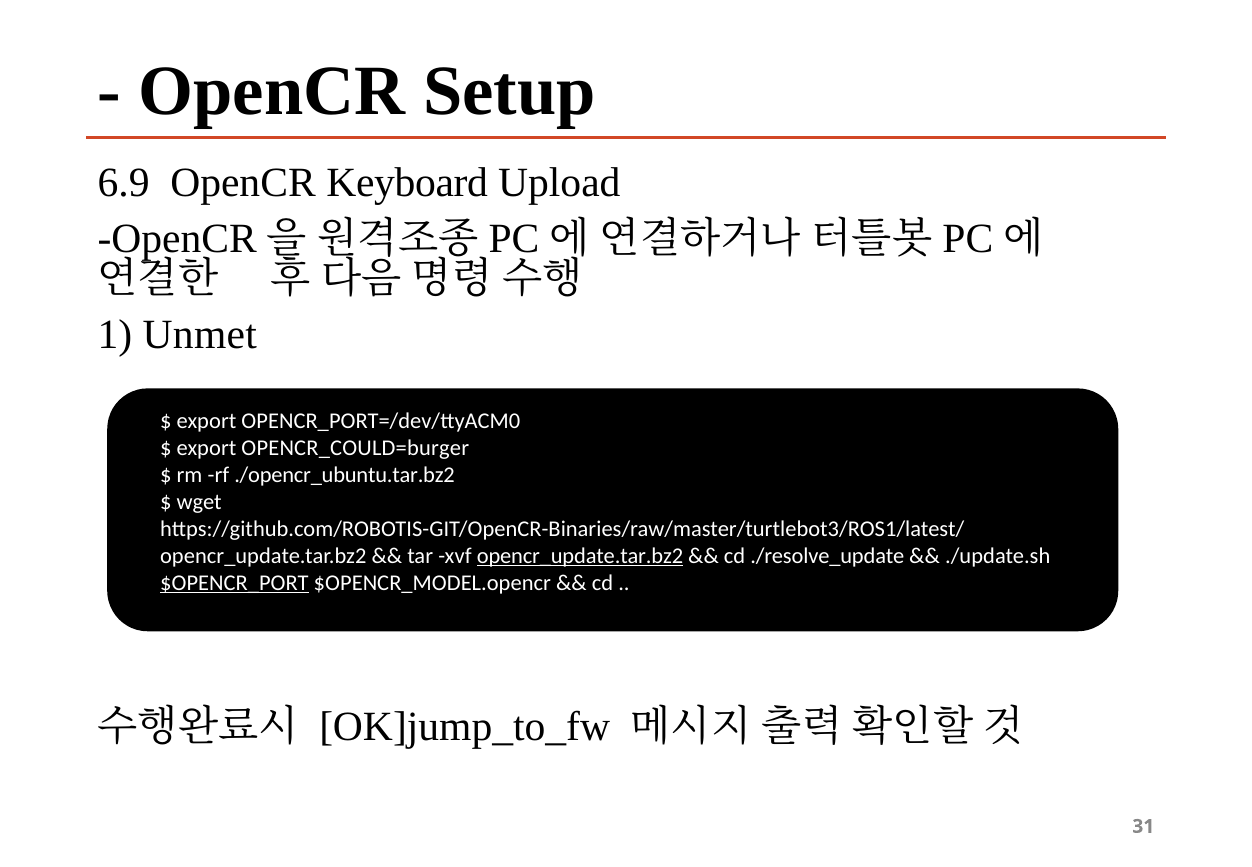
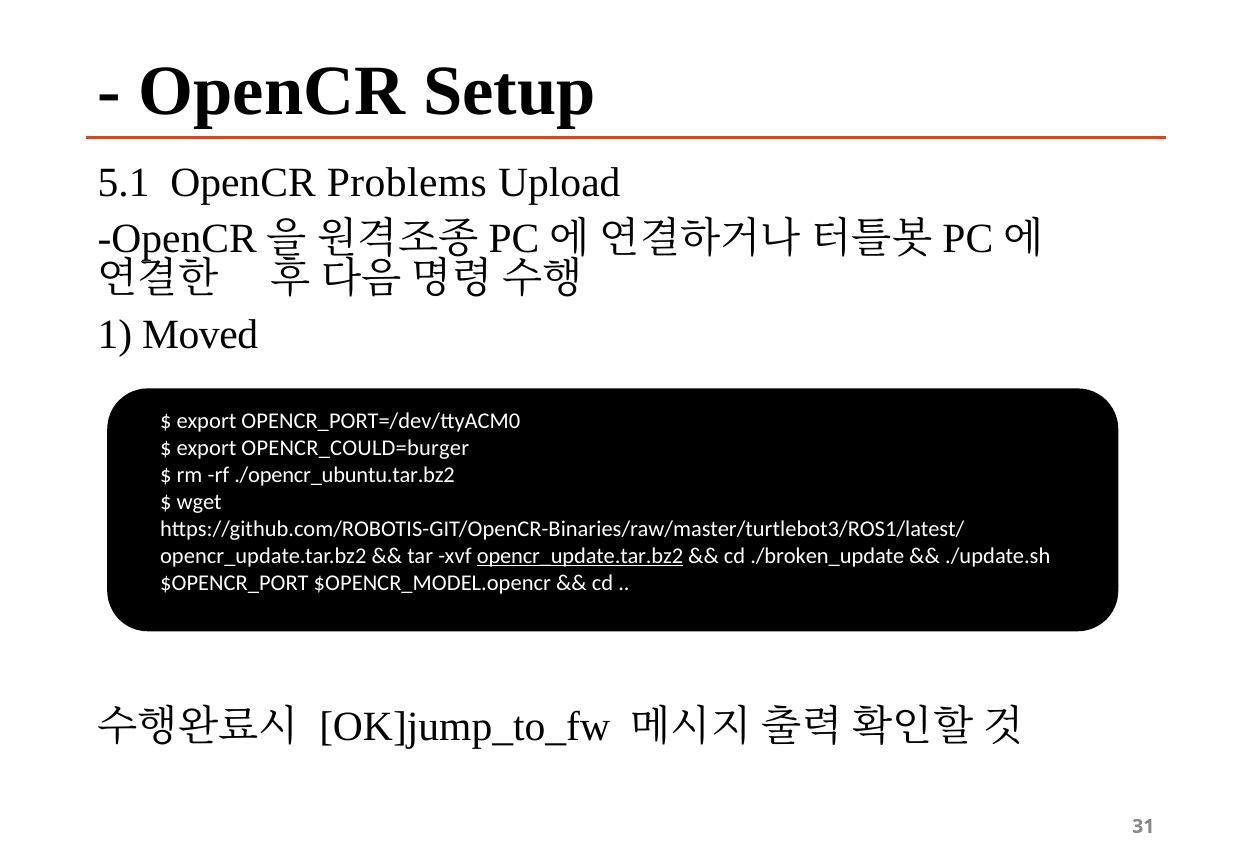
6.9: 6.9 -> 5.1
Keyboard: Keyboard -> Problems
Unmet: Unmet -> Moved
./resolve_update: ./resolve_update -> ./broken_update
$OPENCR_PORT underline: present -> none
